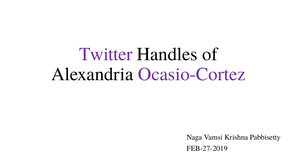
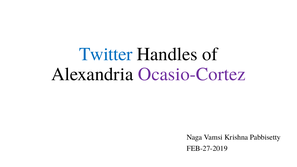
Twitter colour: purple -> blue
